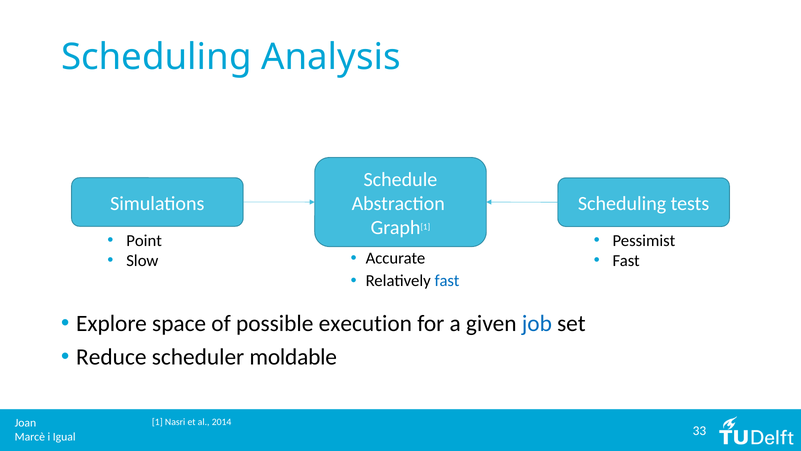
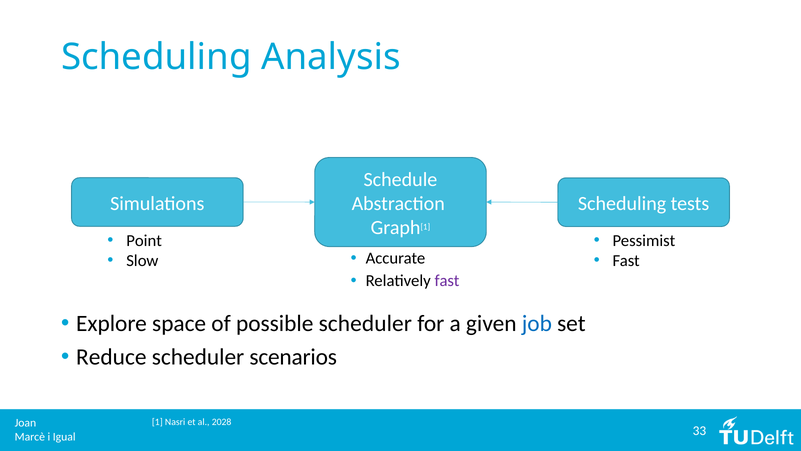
fast at (447, 280) colour: blue -> purple
possible execution: execution -> scheduler
moldable: moldable -> scenarios
2014: 2014 -> 2028
